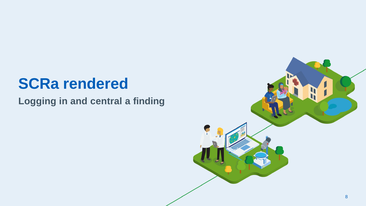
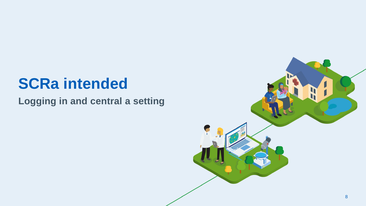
rendered: rendered -> intended
finding: finding -> setting
